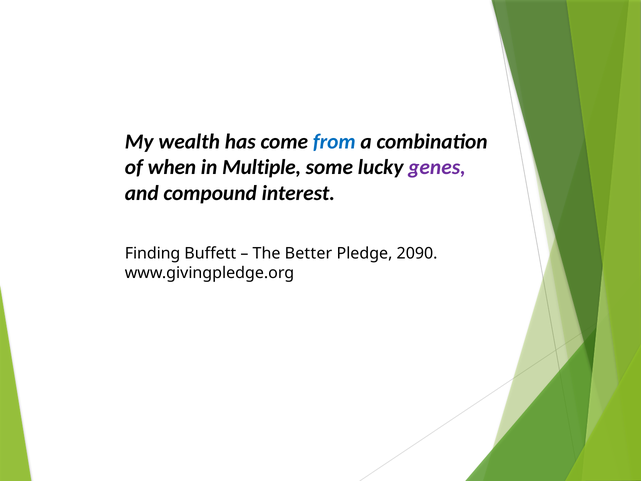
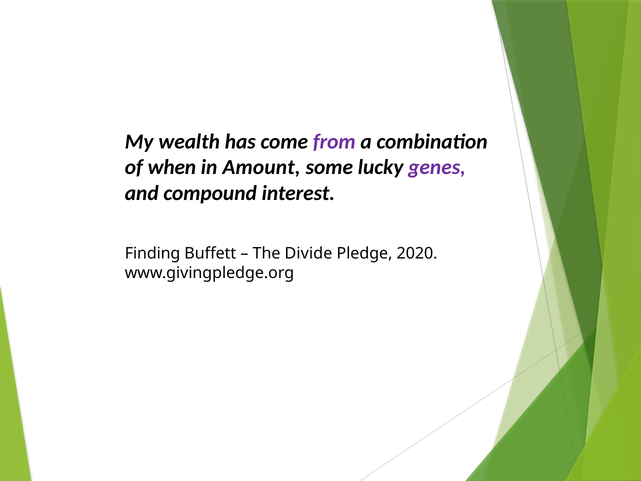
from colour: blue -> purple
Multiple: Multiple -> Amount
Better: Better -> Divide
2090: 2090 -> 2020
